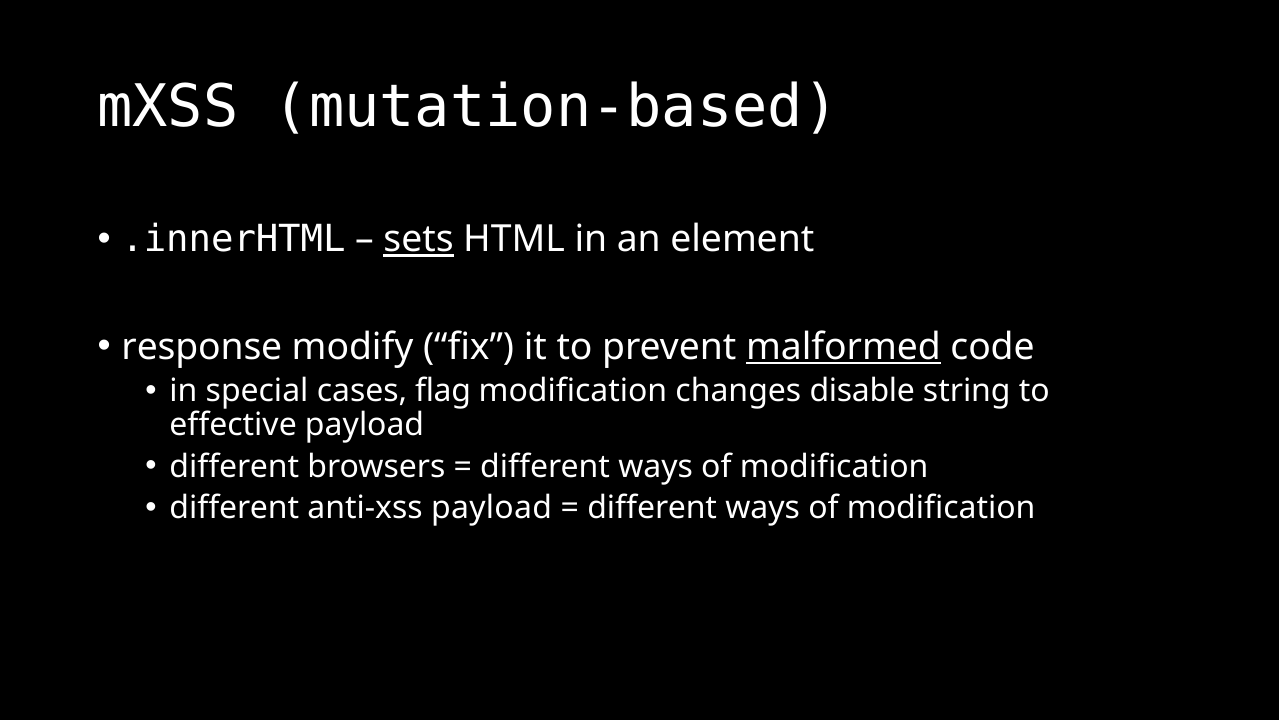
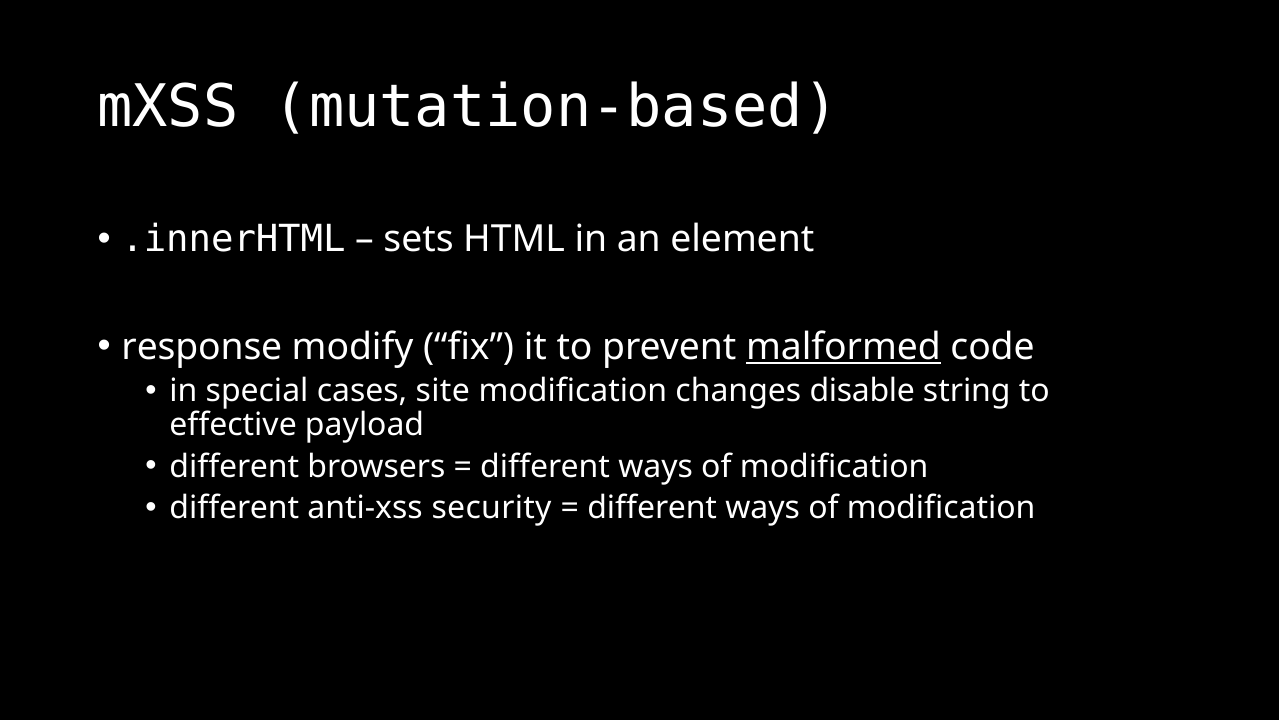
sets underline: present -> none
flag: flag -> site
anti-xss payload: payload -> security
